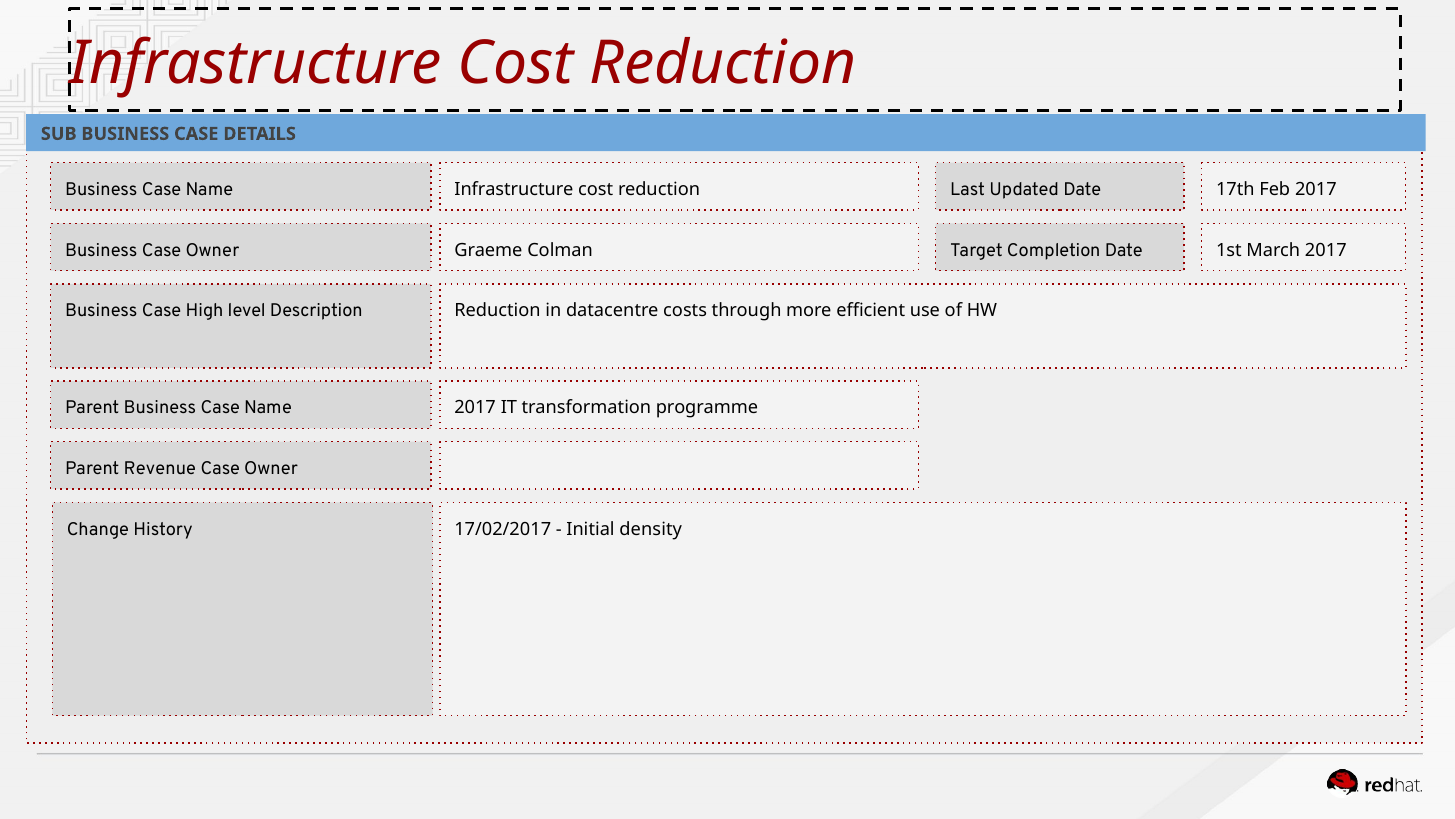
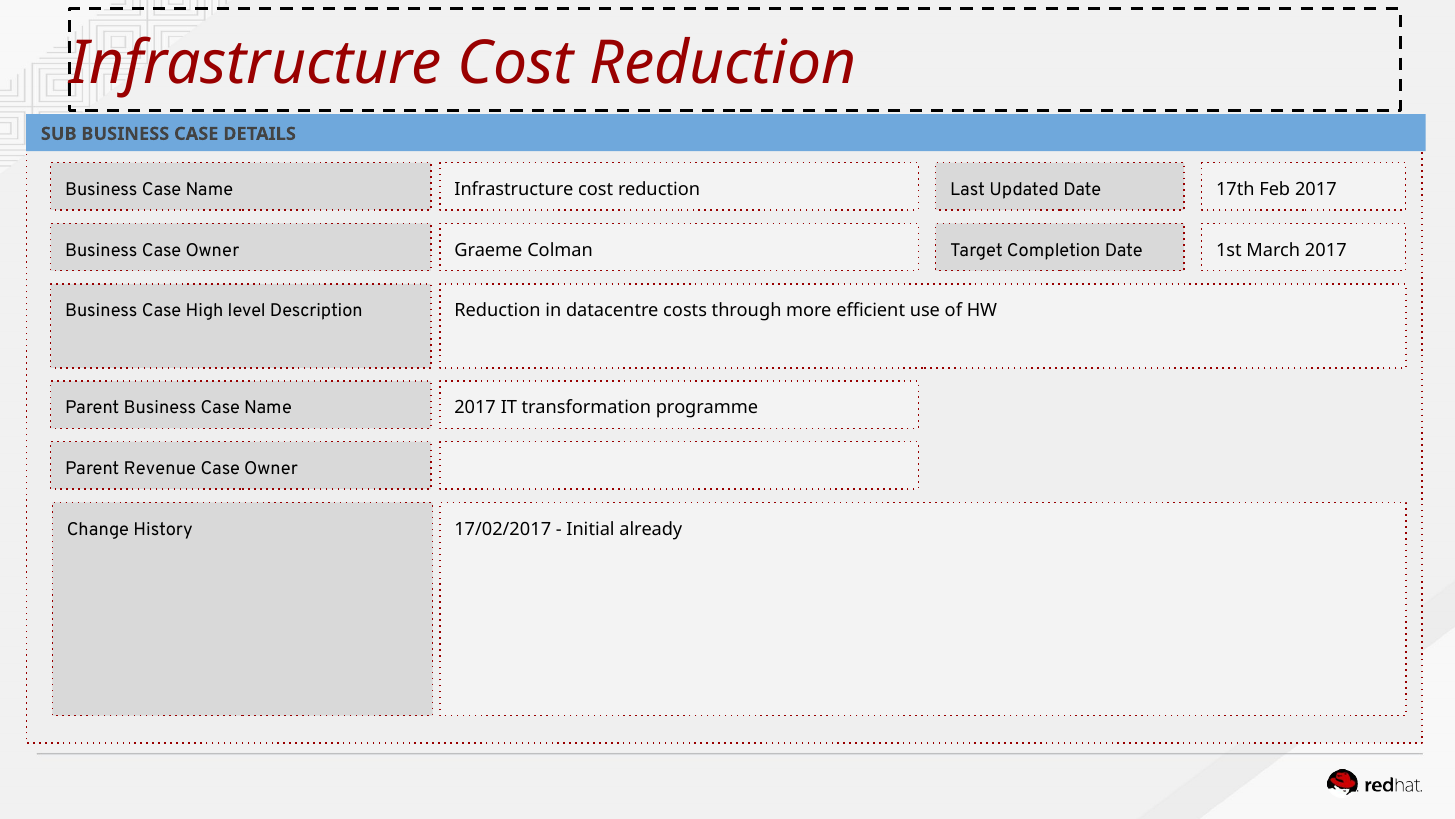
density: density -> already
